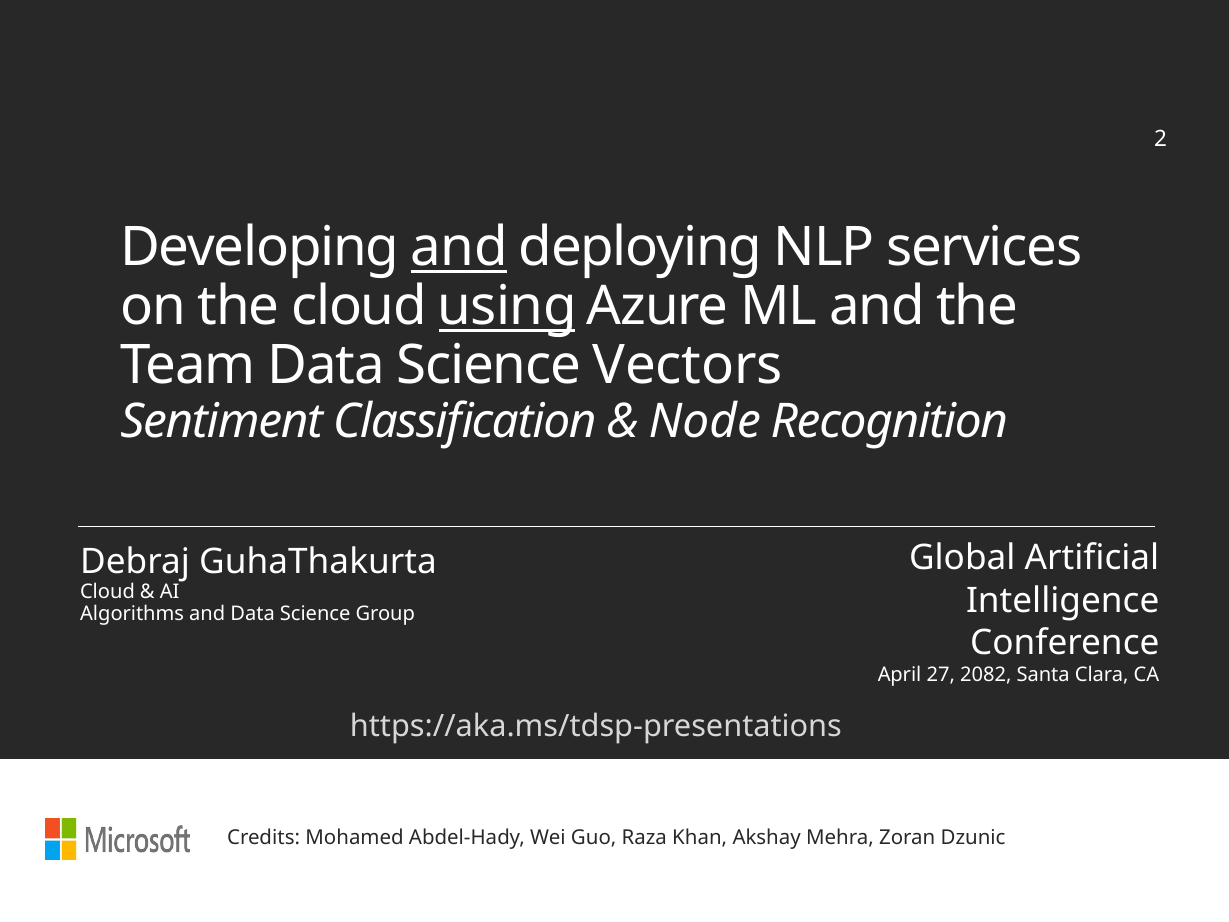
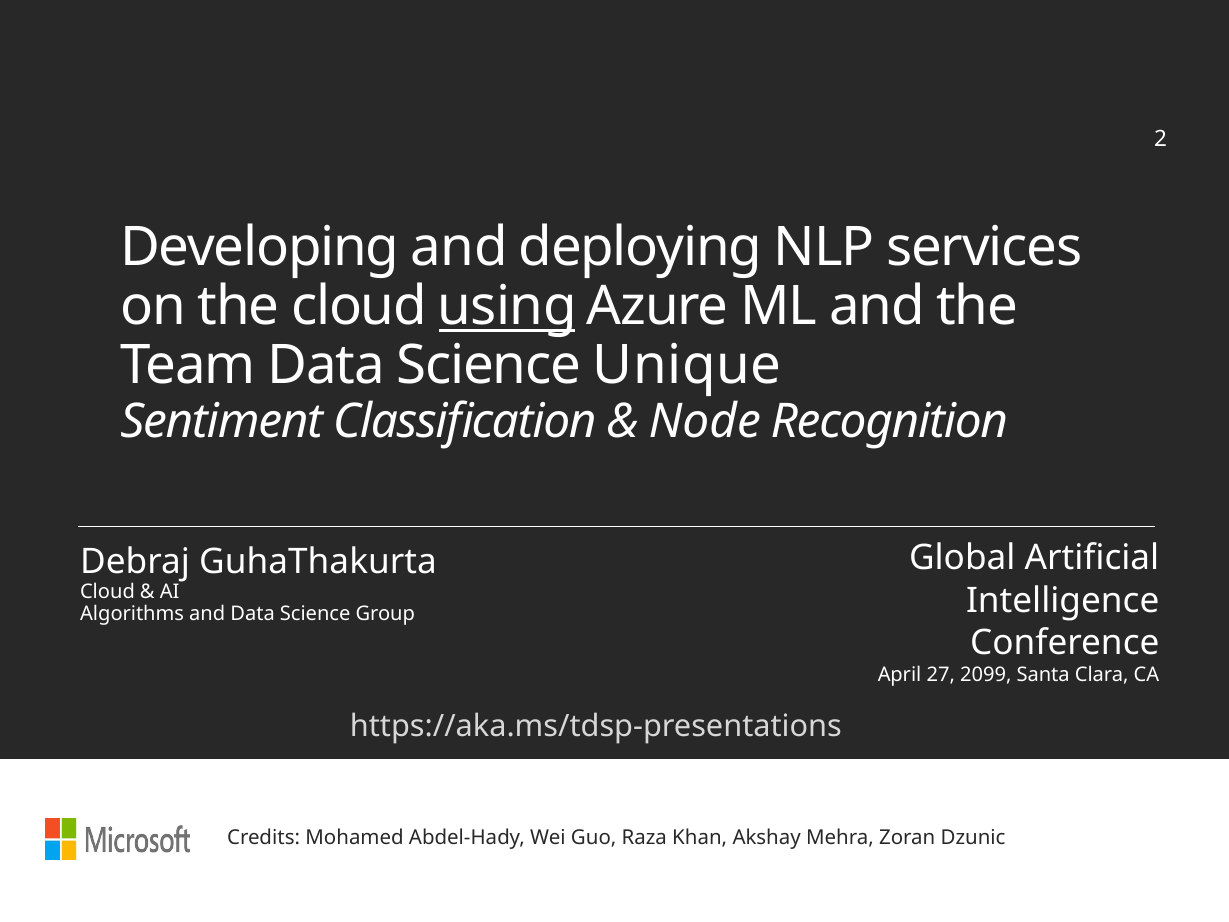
and at (459, 248) underline: present -> none
Vectors: Vectors -> Unique
2082: 2082 -> 2099
